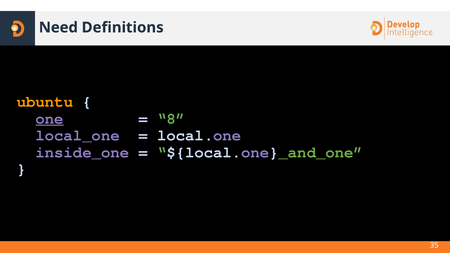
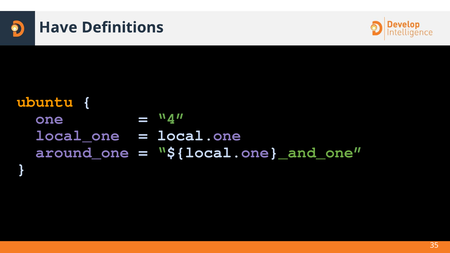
Need: Need -> Have
one underline: present -> none
8: 8 -> 4
inside_one: inside_one -> around_one
